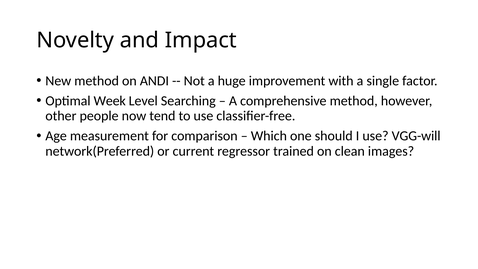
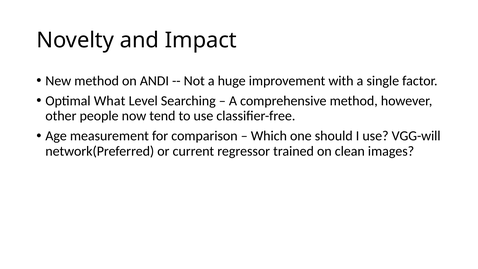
Week: Week -> What
